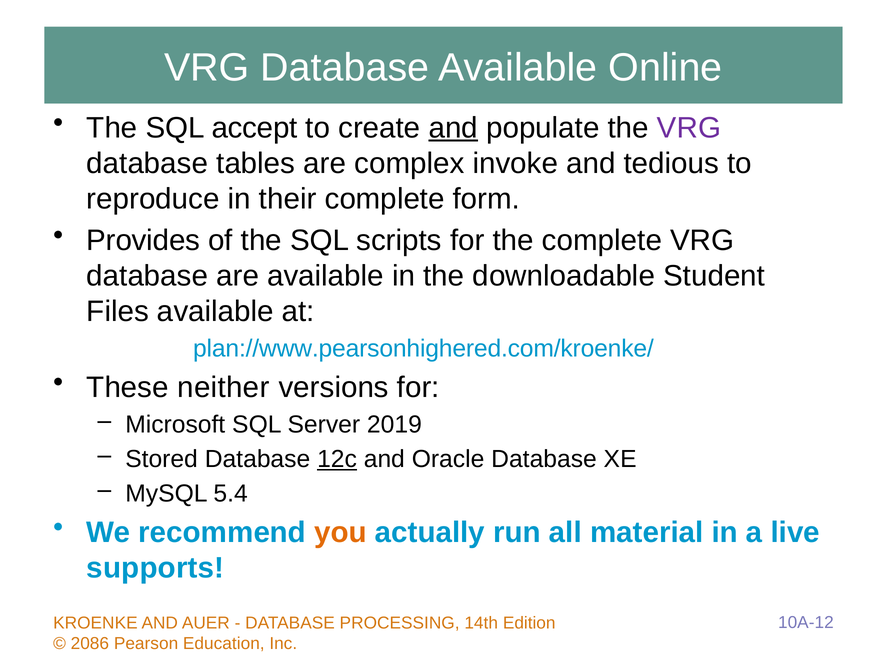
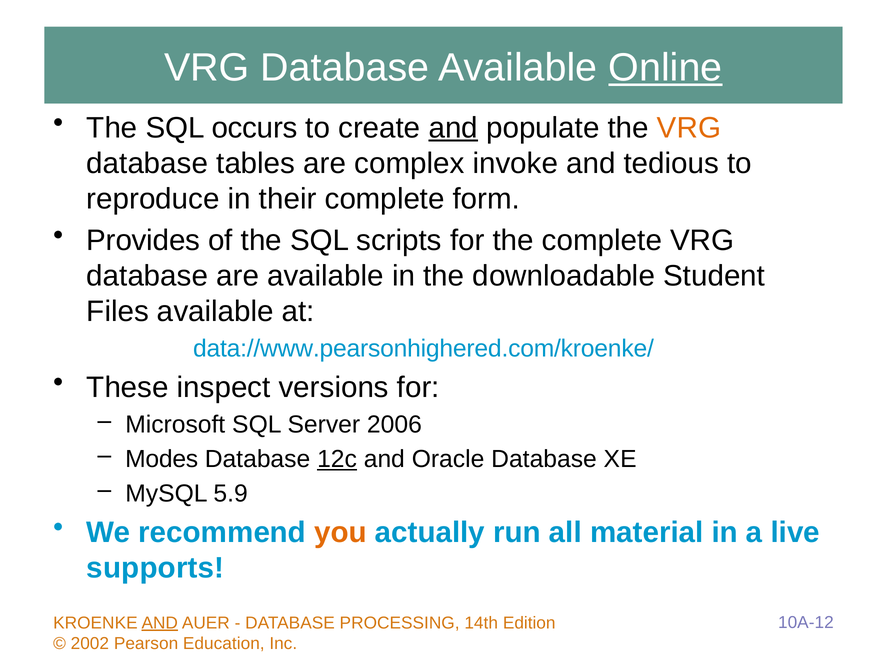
Online underline: none -> present
accept: accept -> occurs
VRG at (689, 128) colour: purple -> orange
plan://www.pearsonhighered.com/kroenke/: plan://www.pearsonhighered.com/kroenke/ -> data://www.pearsonhighered.com/kroenke/
neither: neither -> inspect
2019: 2019 -> 2006
Stored: Stored -> Modes
5.4: 5.4 -> 5.9
AND at (160, 622) underline: none -> present
2086: 2086 -> 2002
